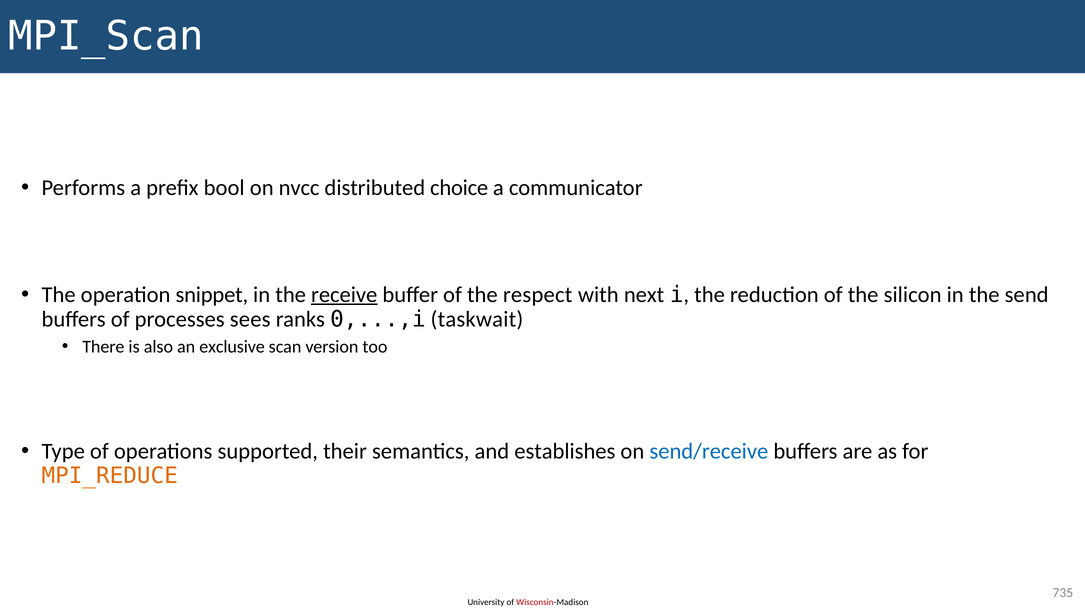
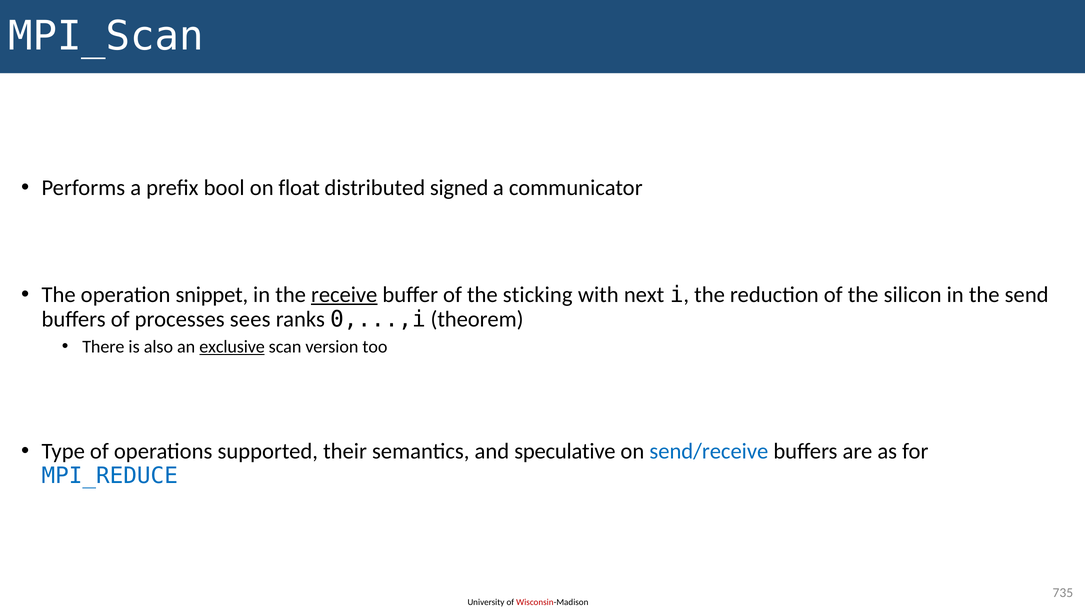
nvcc: nvcc -> float
choice: choice -> signed
respect: respect -> sticking
taskwait: taskwait -> theorem
exclusive underline: none -> present
establishes: establishes -> speculative
MPI_REDUCE colour: orange -> blue
